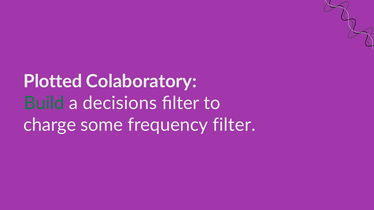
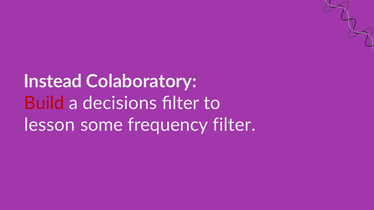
Plotted: Plotted -> Instead
Build colour: green -> red
charge: charge -> lesson
